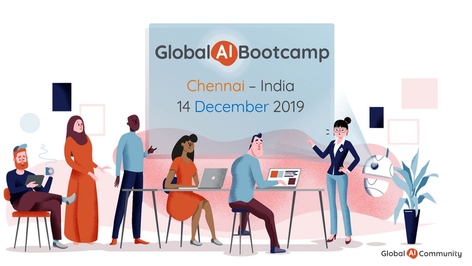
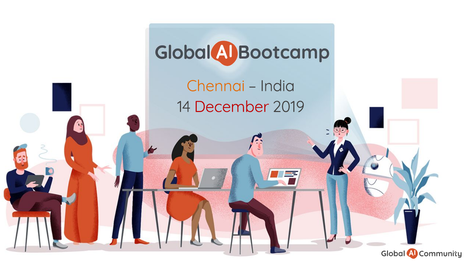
December colour: blue -> red
